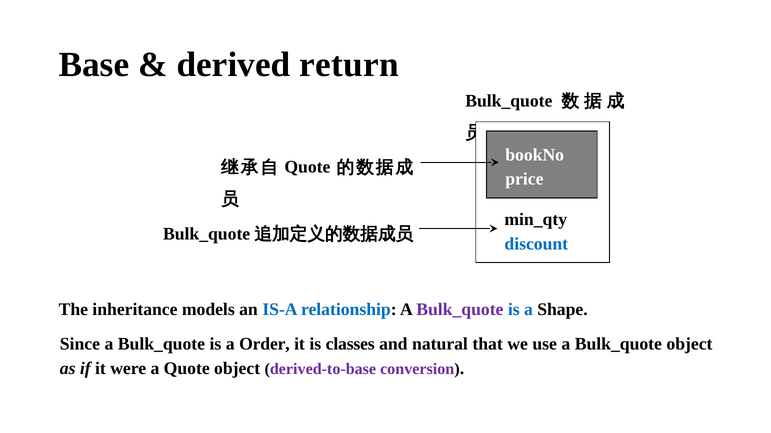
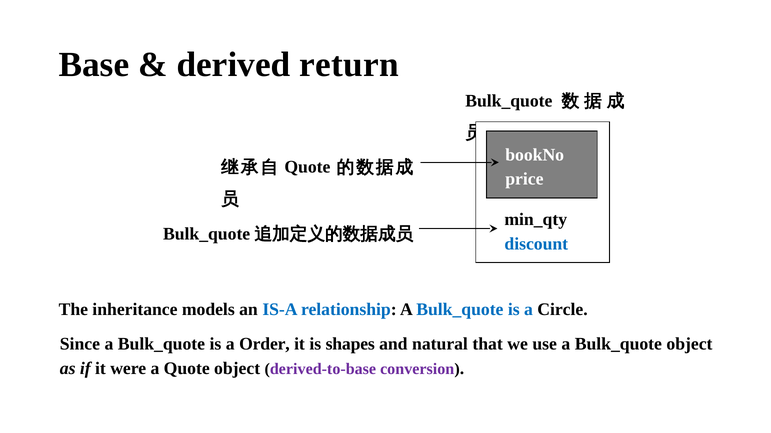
Bulk_quote at (460, 310) colour: purple -> blue
Shape: Shape -> Circle
classes: classes -> shapes
